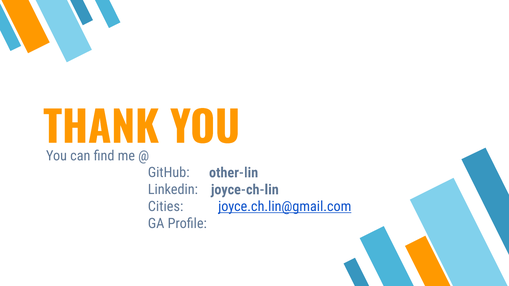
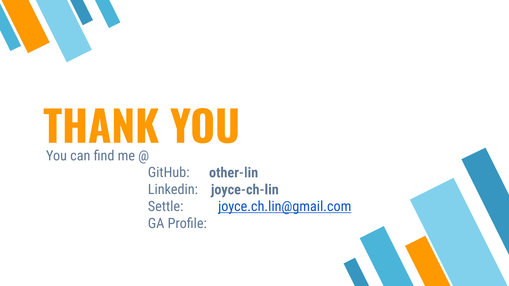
Cities: Cities -> Settle
